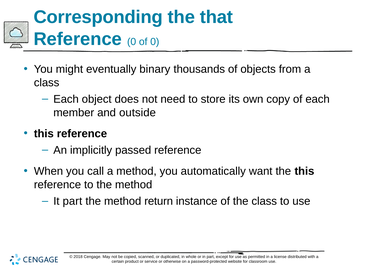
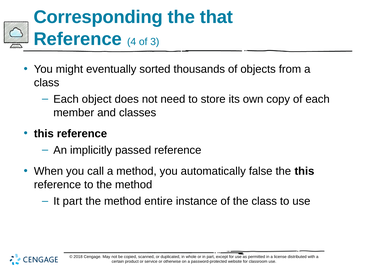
Reference 0: 0 -> 4
of 0: 0 -> 3
binary: binary -> sorted
outside: outside -> classes
want: want -> false
return: return -> entire
